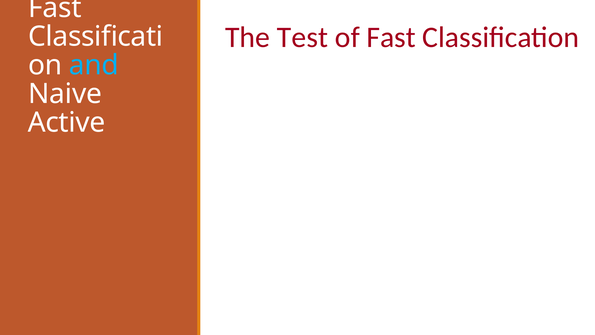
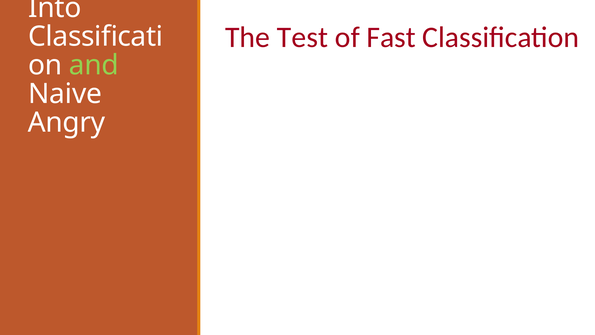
Fast at (55, 8): Fast -> Into
and colour: light blue -> light green
Active: Active -> Angry
